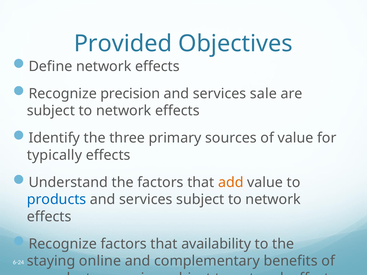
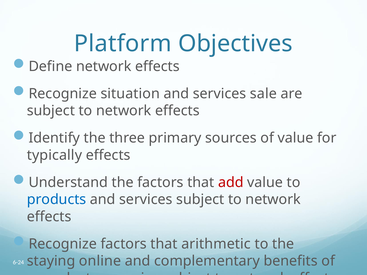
Provided: Provided -> Platform
precision: precision -> situation
add colour: orange -> red
availability: availability -> arithmetic
